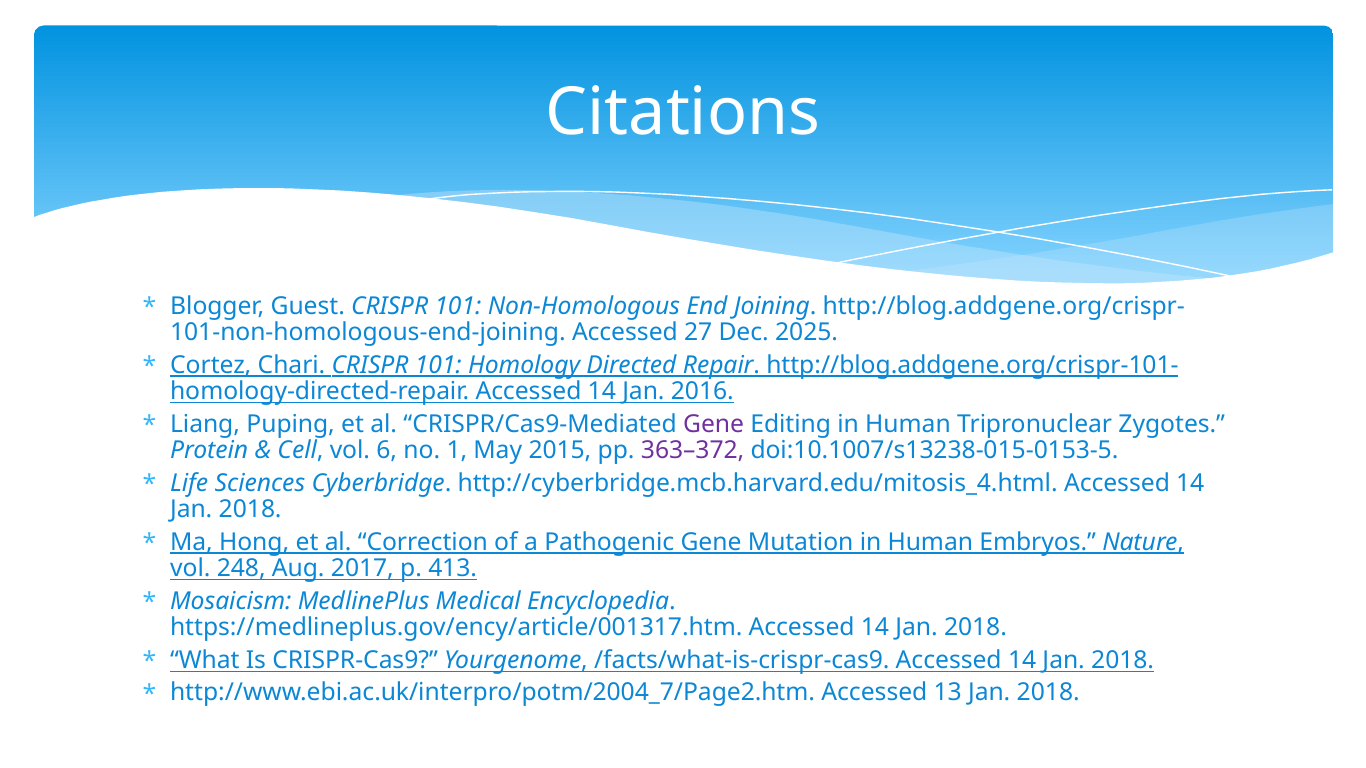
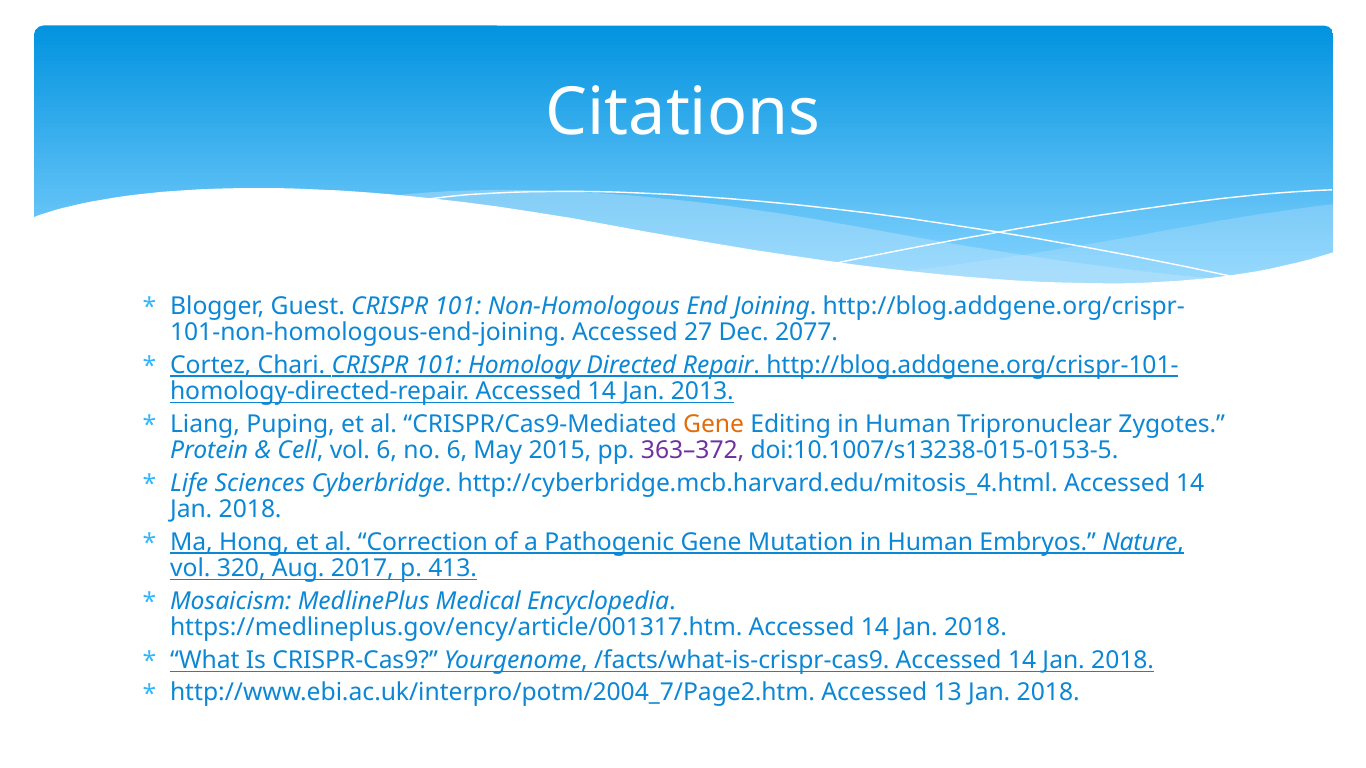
2025: 2025 -> 2077
2016: 2016 -> 2013
Gene at (714, 424) colour: purple -> orange
no 1: 1 -> 6
248: 248 -> 320
